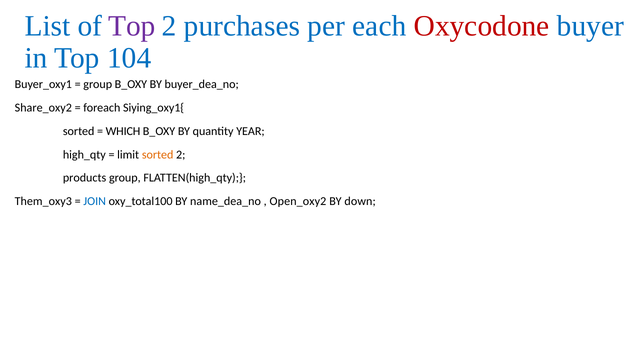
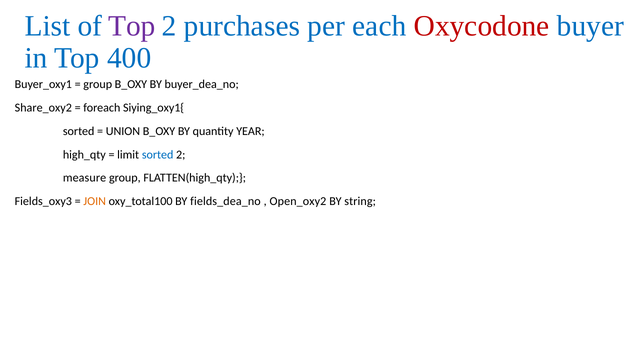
104: 104 -> 400
WHICH: WHICH -> UNION
sorted at (158, 154) colour: orange -> blue
products: products -> measure
Them_oxy3: Them_oxy3 -> Fields_oxy3
JOIN colour: blue -> orange
name_dea_no: name_dea_no -> fields_dea_no
down: down -> string
